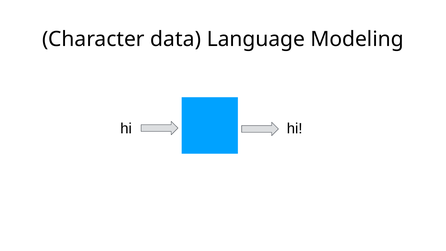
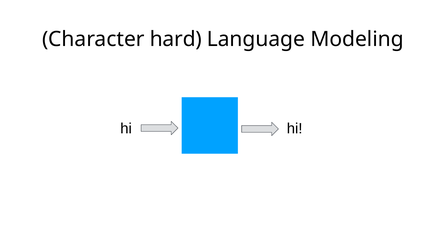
data: data -> hard
